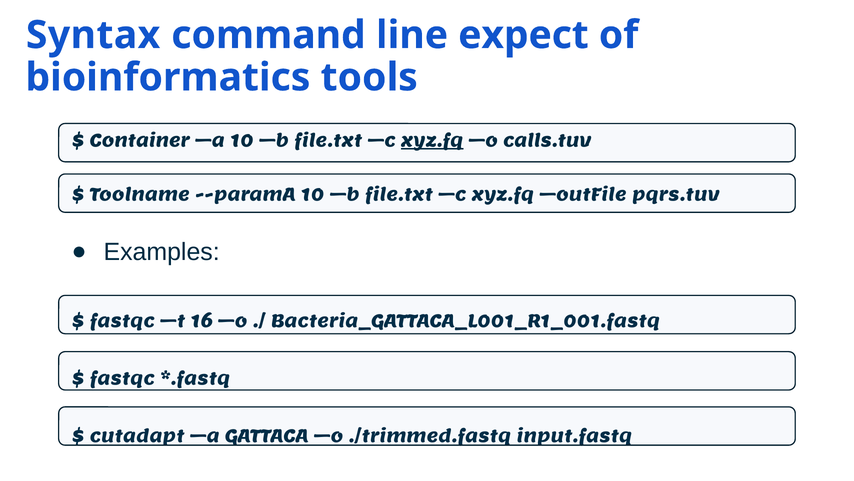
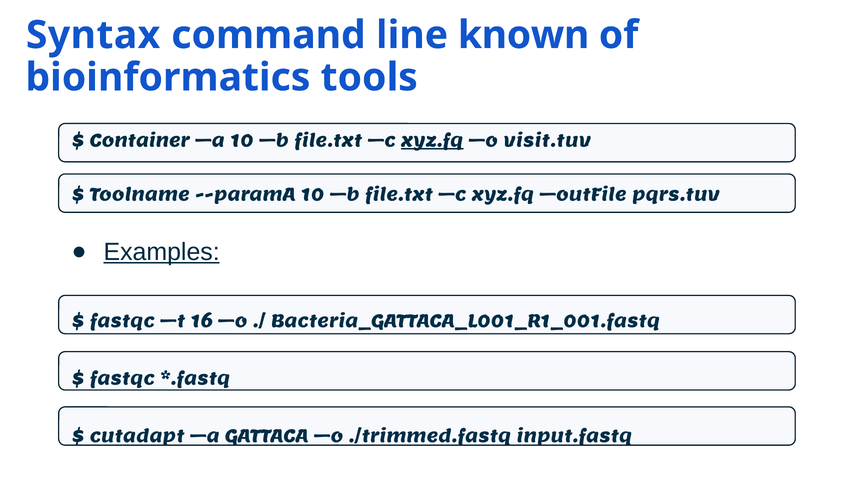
expect: expect -> known
calls.tuv: calls.tuv -> visit.tuv
Examples underline: none -> present
